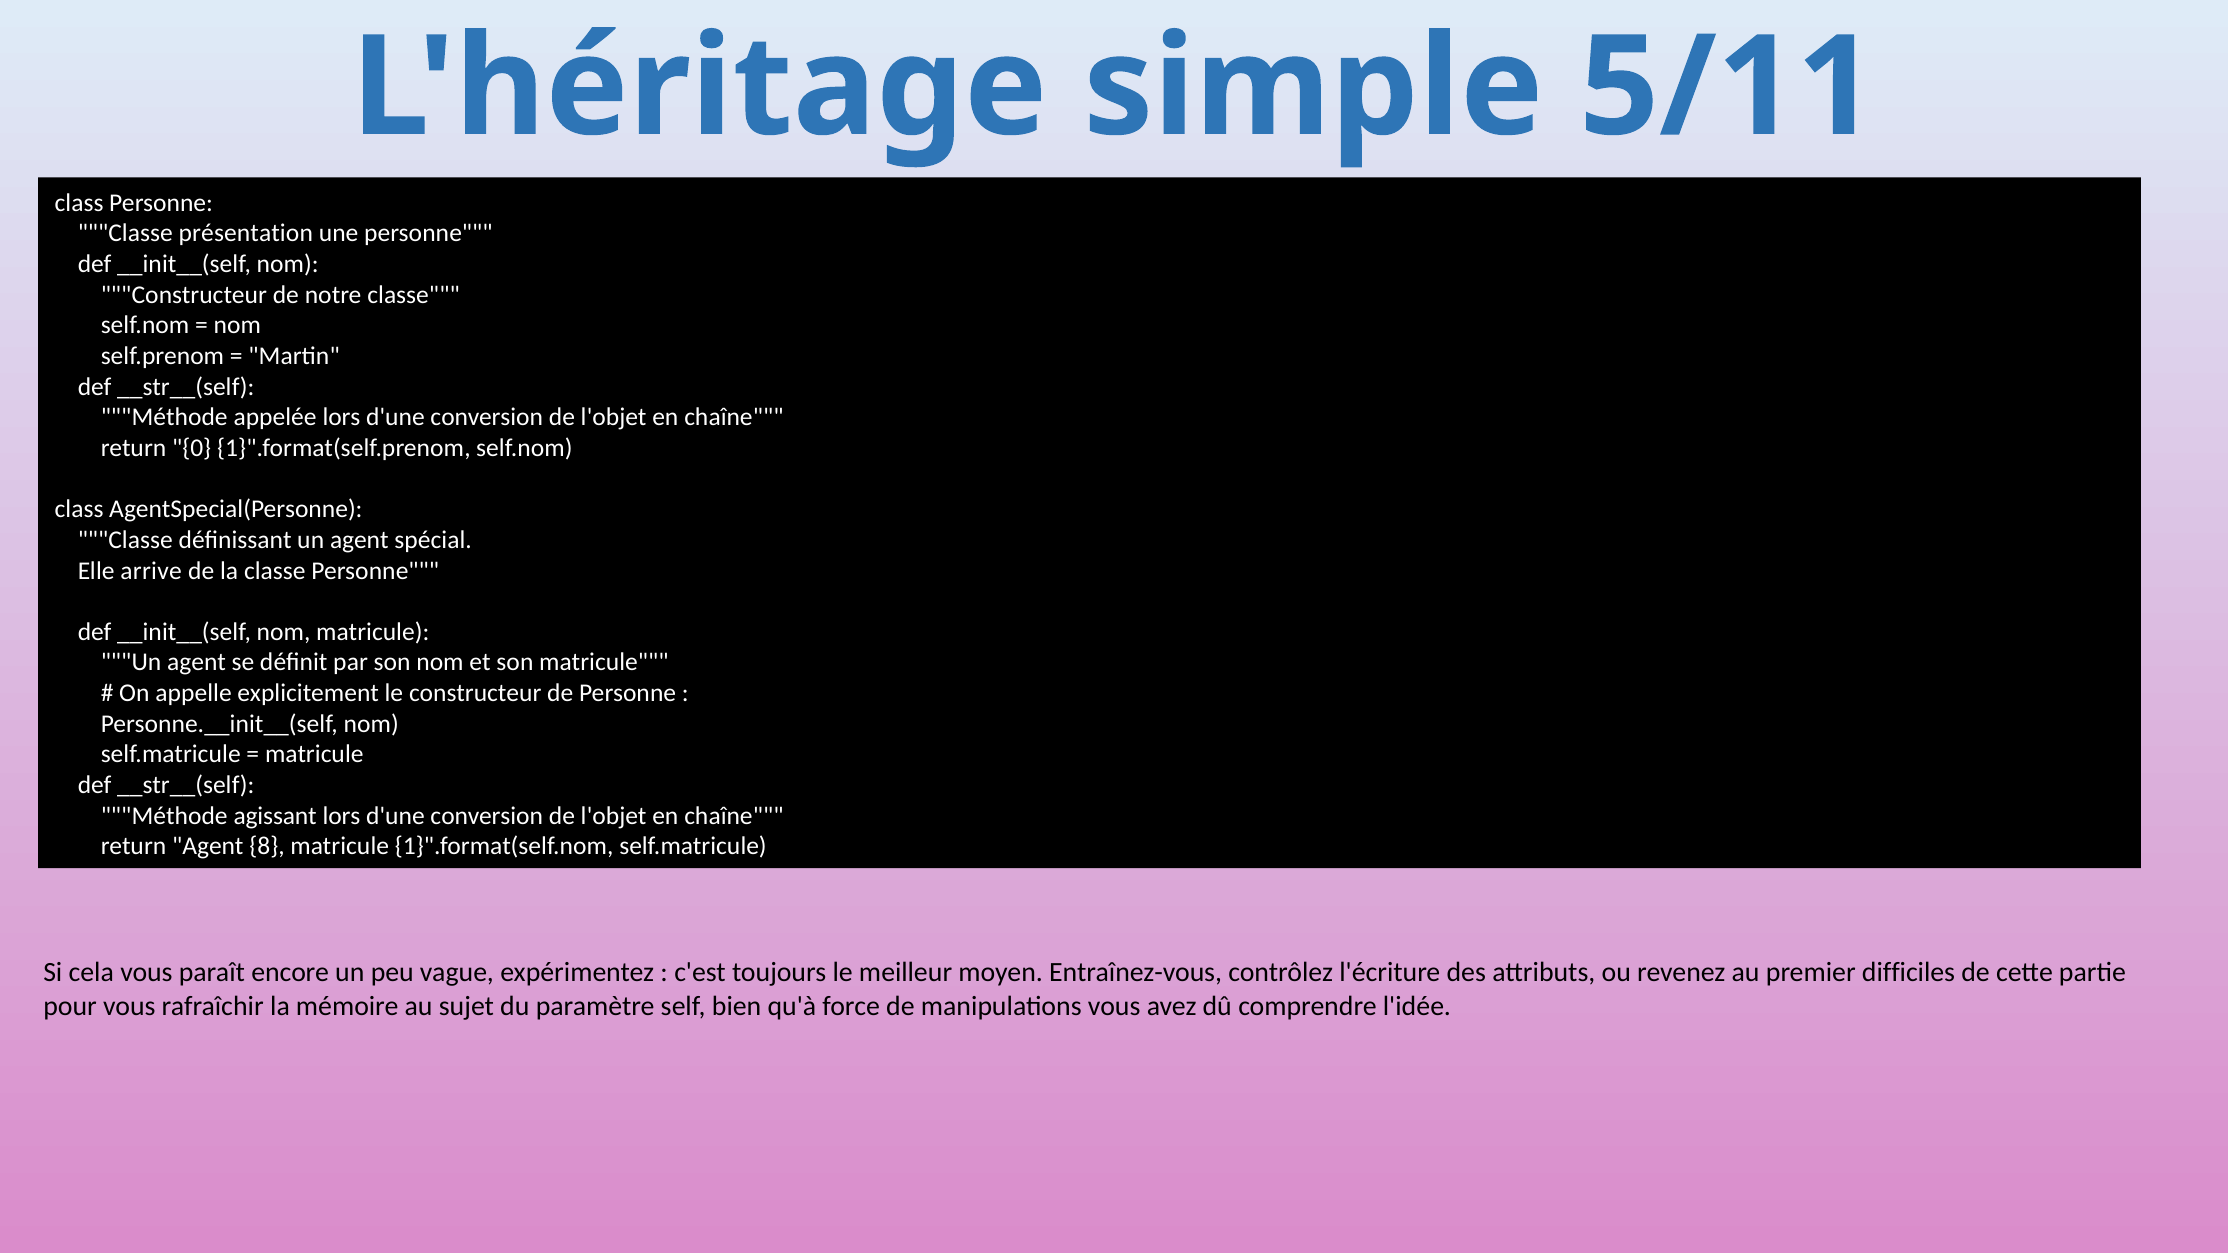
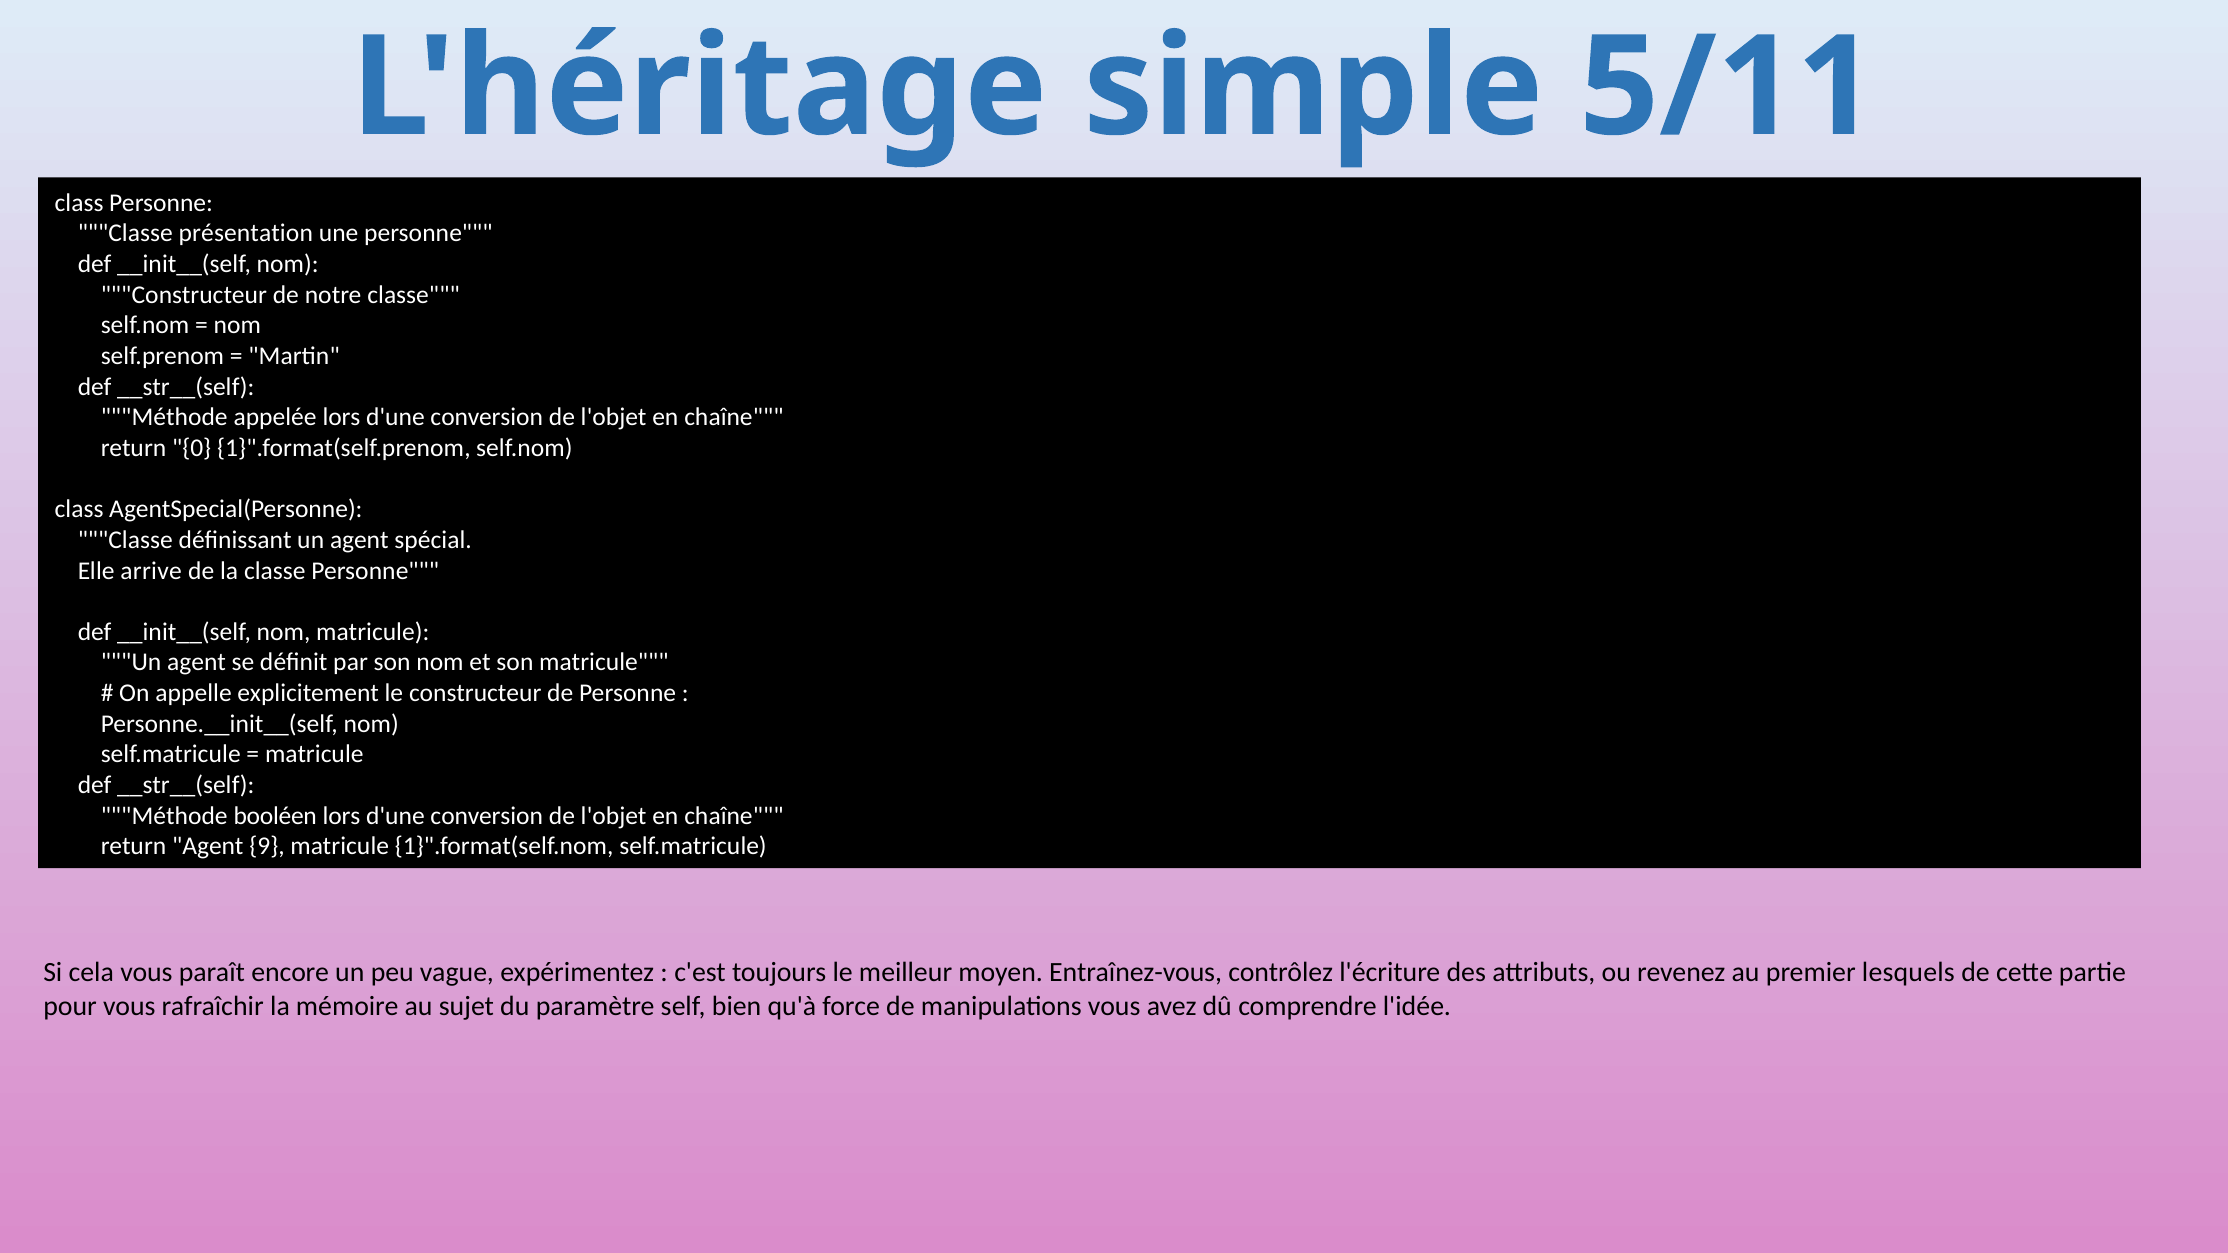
agissant: agissant -> booléen
8: 8 -> 9
difficiles: difficiles -> lesquels
